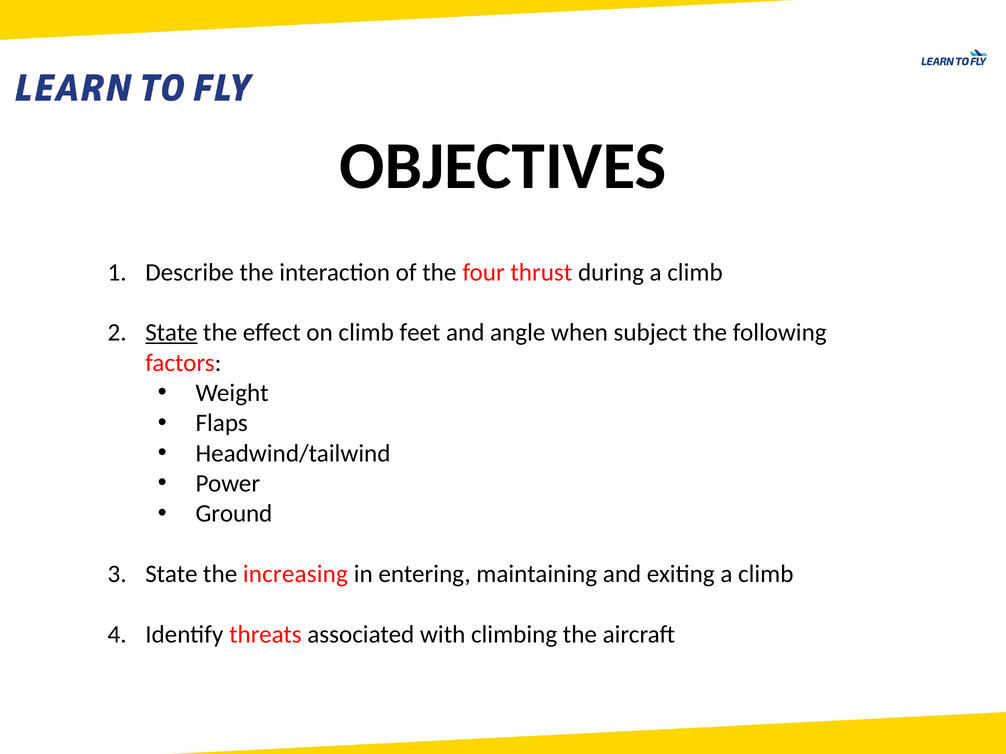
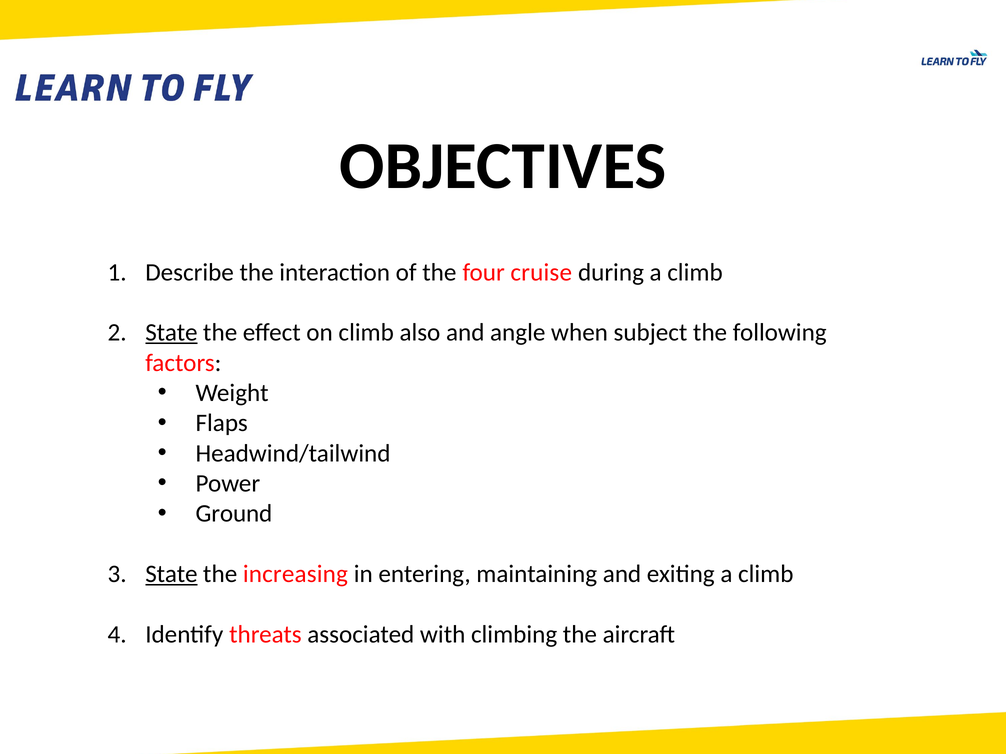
thrust: thrust -> cruise
feet: feet -> also
State at (171, 574) underline: none -> present
